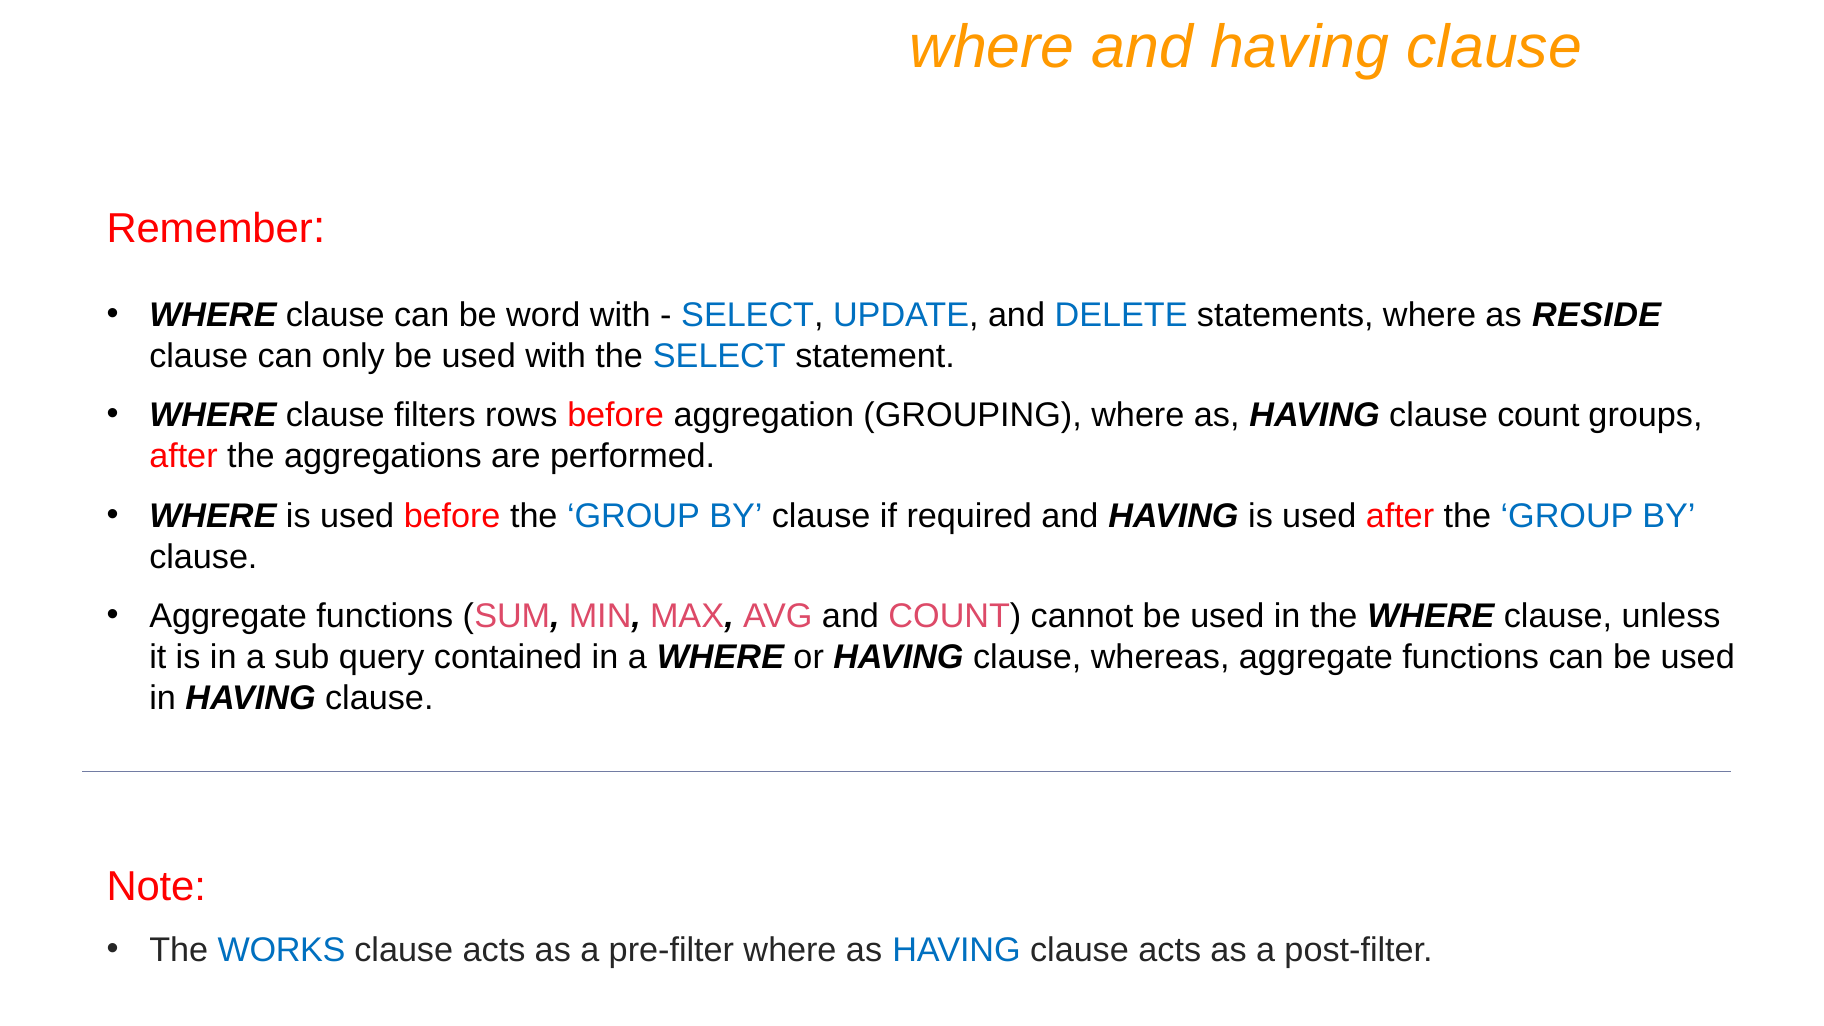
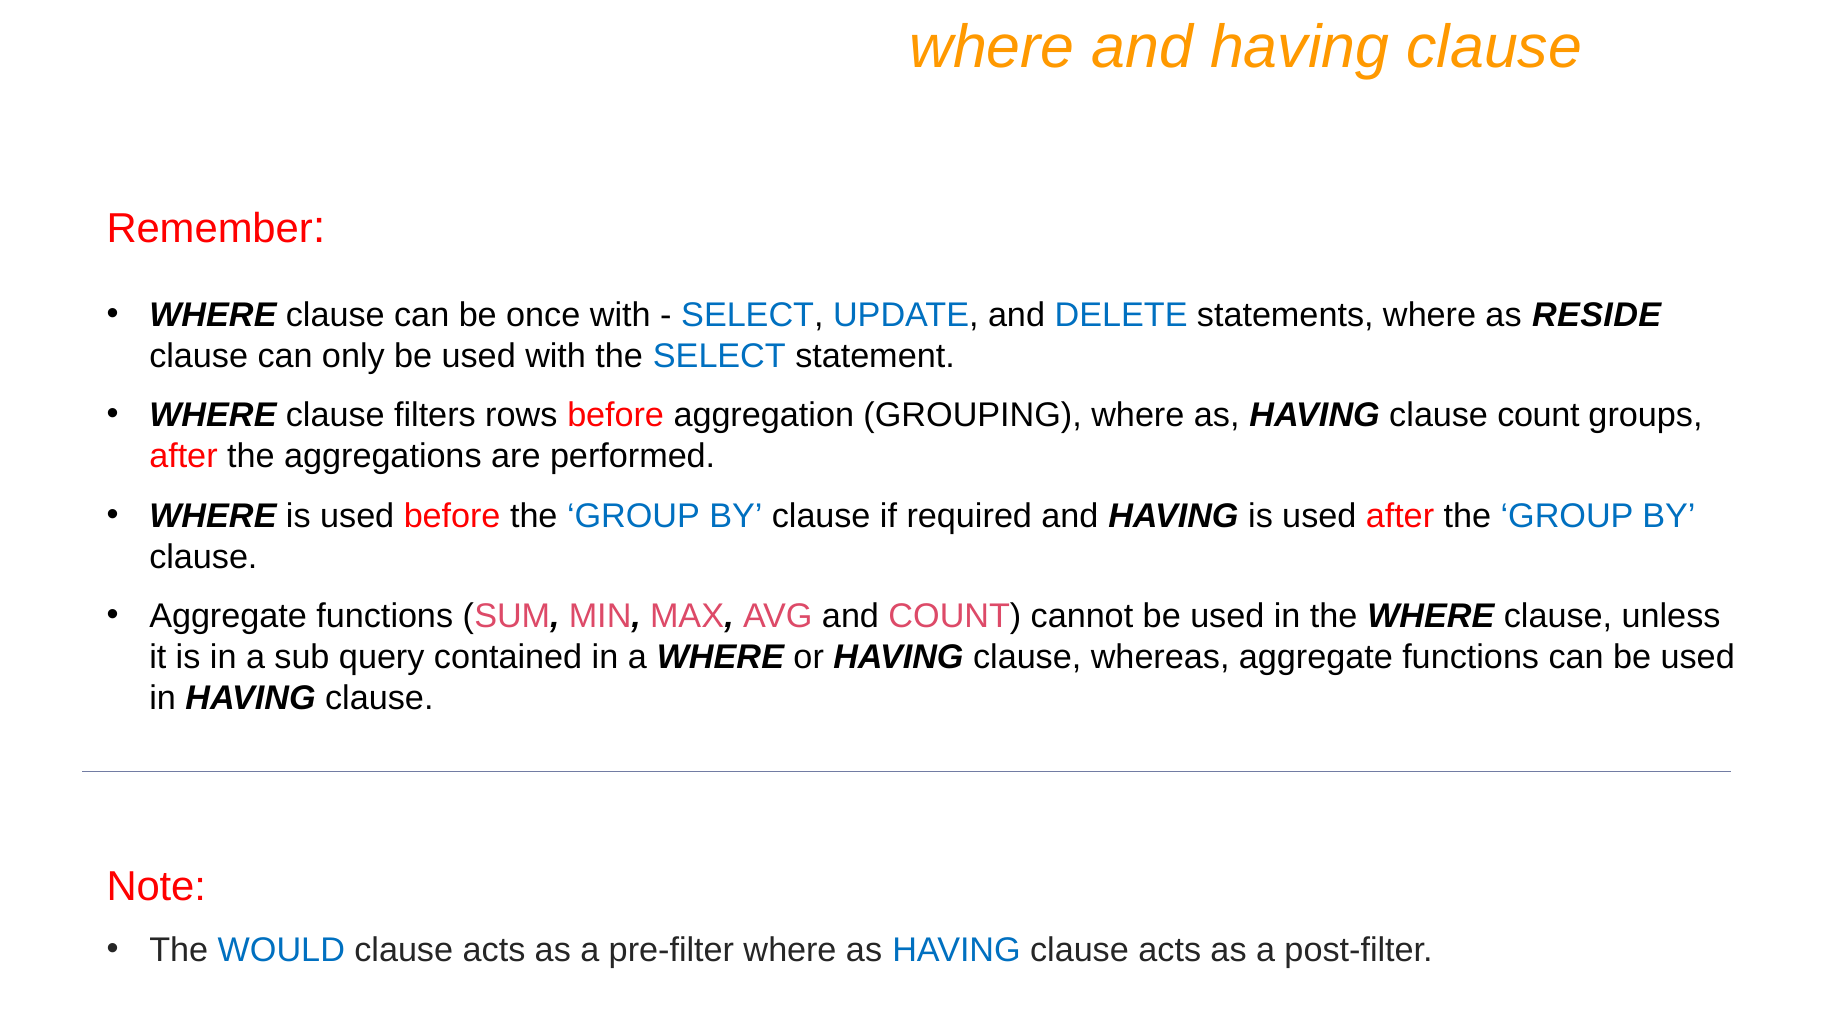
word: word -> once
WORKS: WORKS -> WOULD
